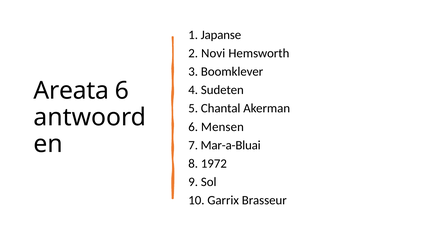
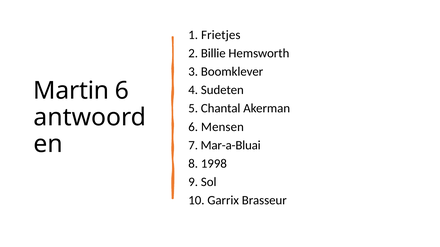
Japanse: Japanse -> Frietjes
Novi: Novi -> Billie
Areata: Areata -> Martin
1972: 1972 -> 1998
